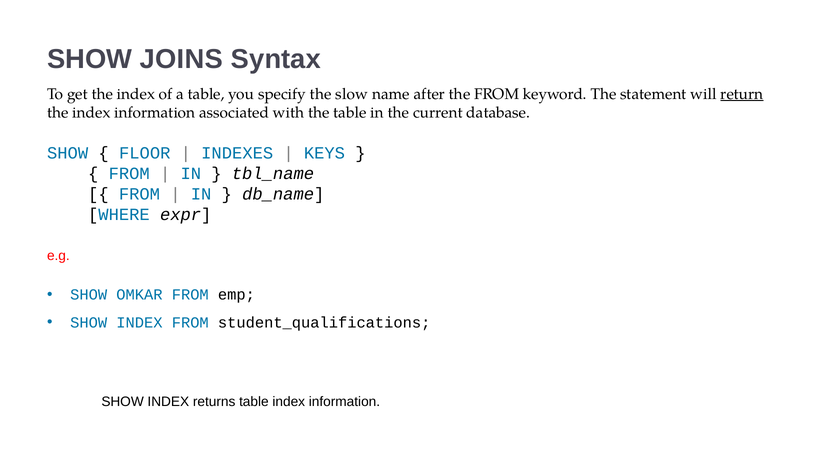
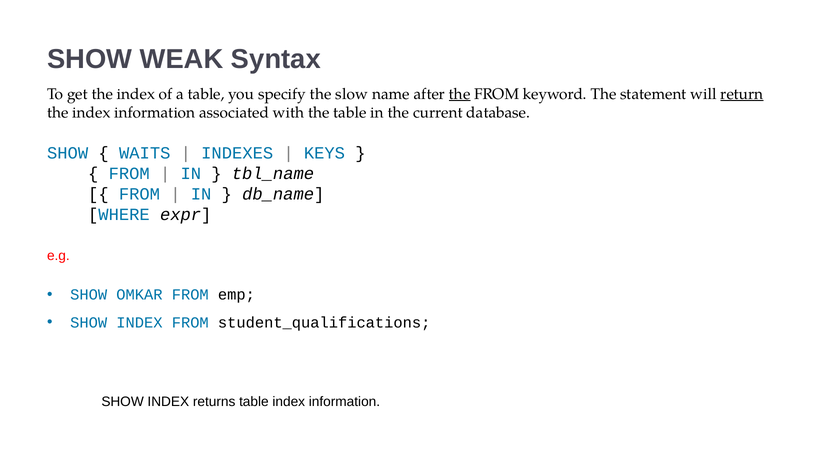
JOINS: JOINS -> WEAK
the at (460, 94) underline: none -> present
FLOOR: FLOOR -> WAITS
